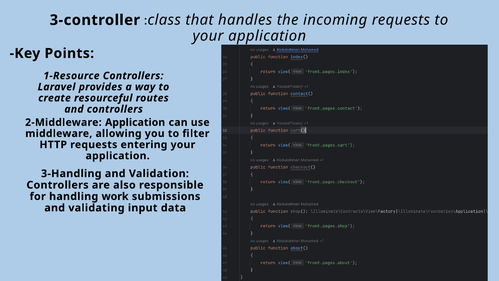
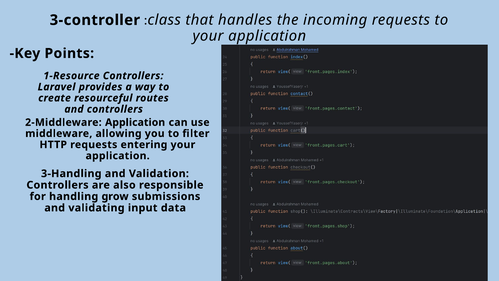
work: work -> grow
